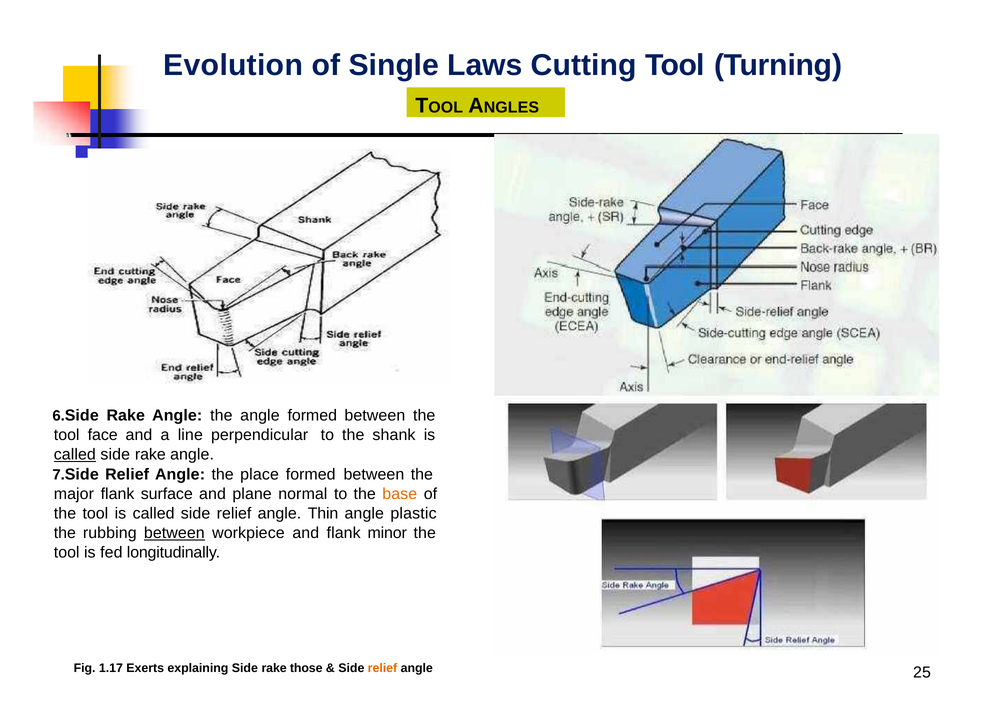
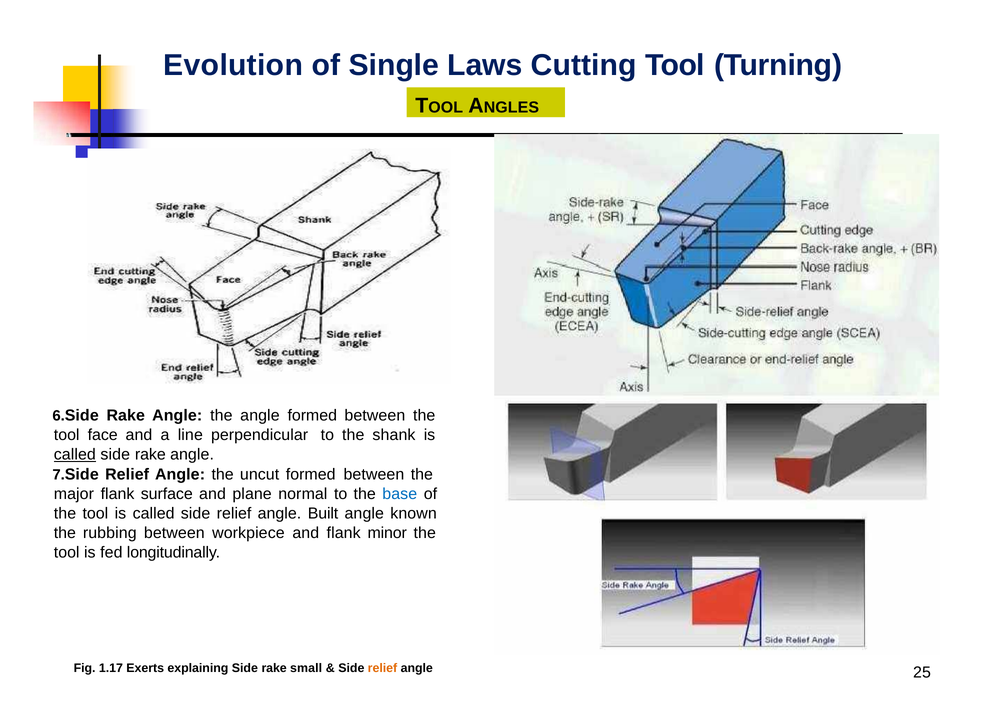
place: place -> uncut
base colour: orange -> blue
Thin: Thin -> Built
plastic: plastic -> known
between at (174, 533) underline: present -> none
those: those -> small
